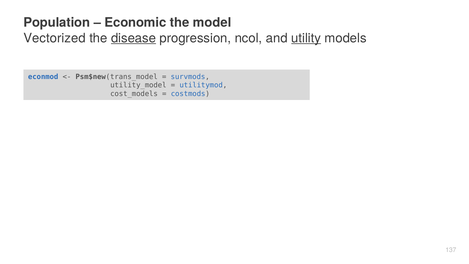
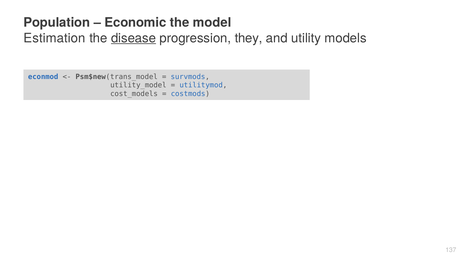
Vectorized: Vectorized -> Estimation
ncol: ncol -> they
utility underline: present -> none
